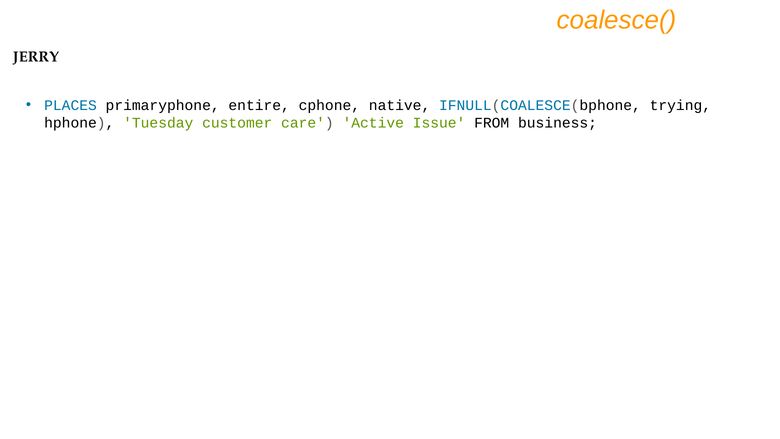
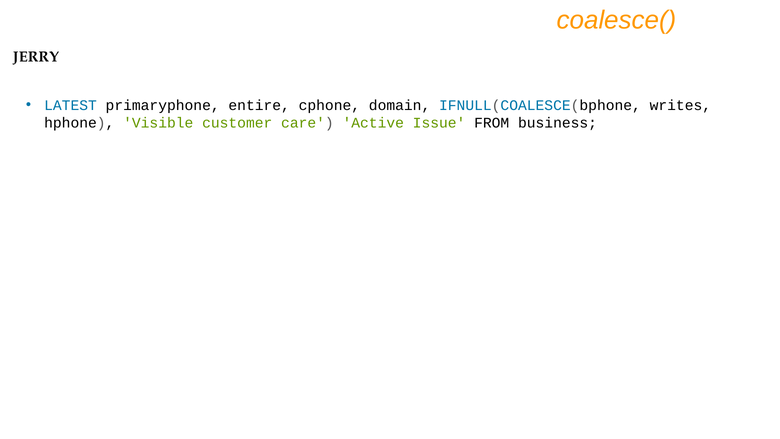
PLACES: PLACES -> LATEST
native: native -> domain
trying: trying -> writes
Tuesday: Tuesday -> Visible
